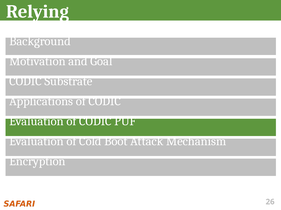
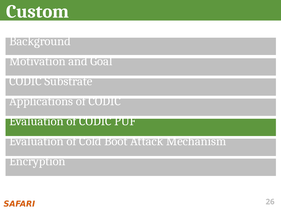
Relying: Relying -> Custom
